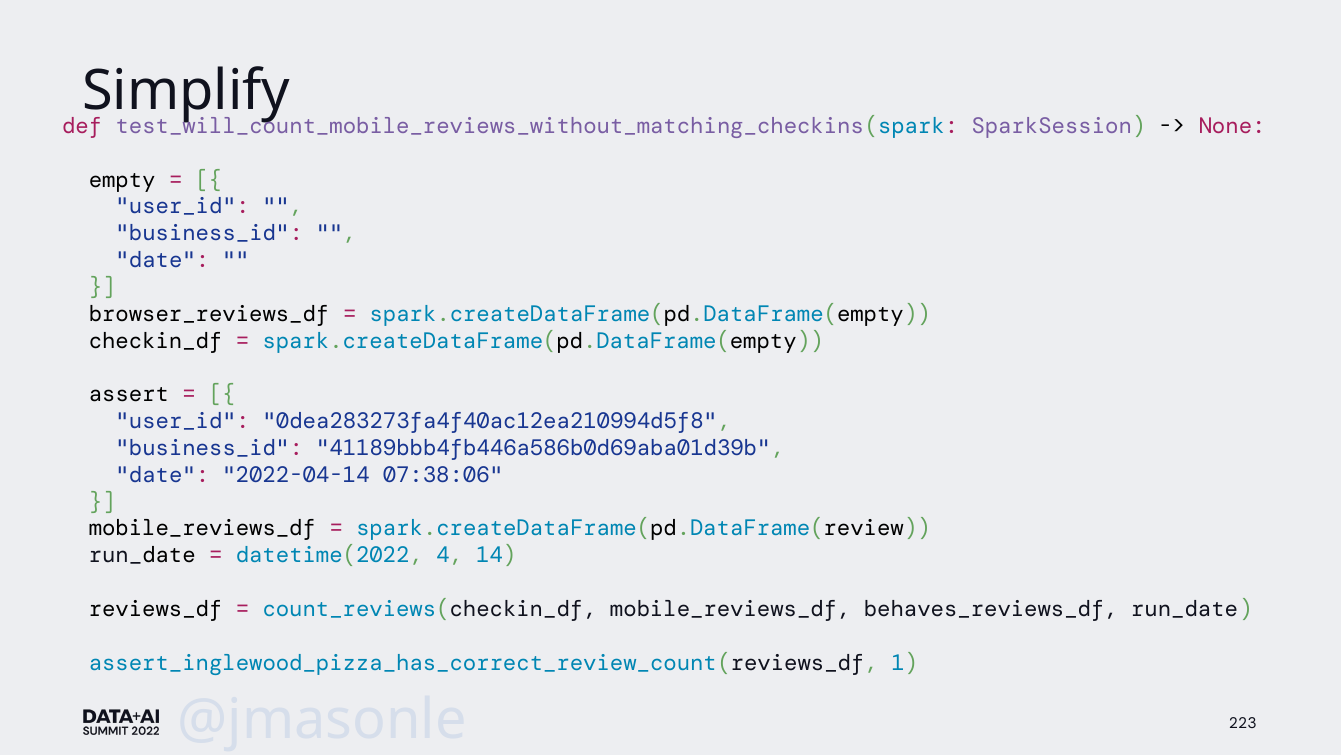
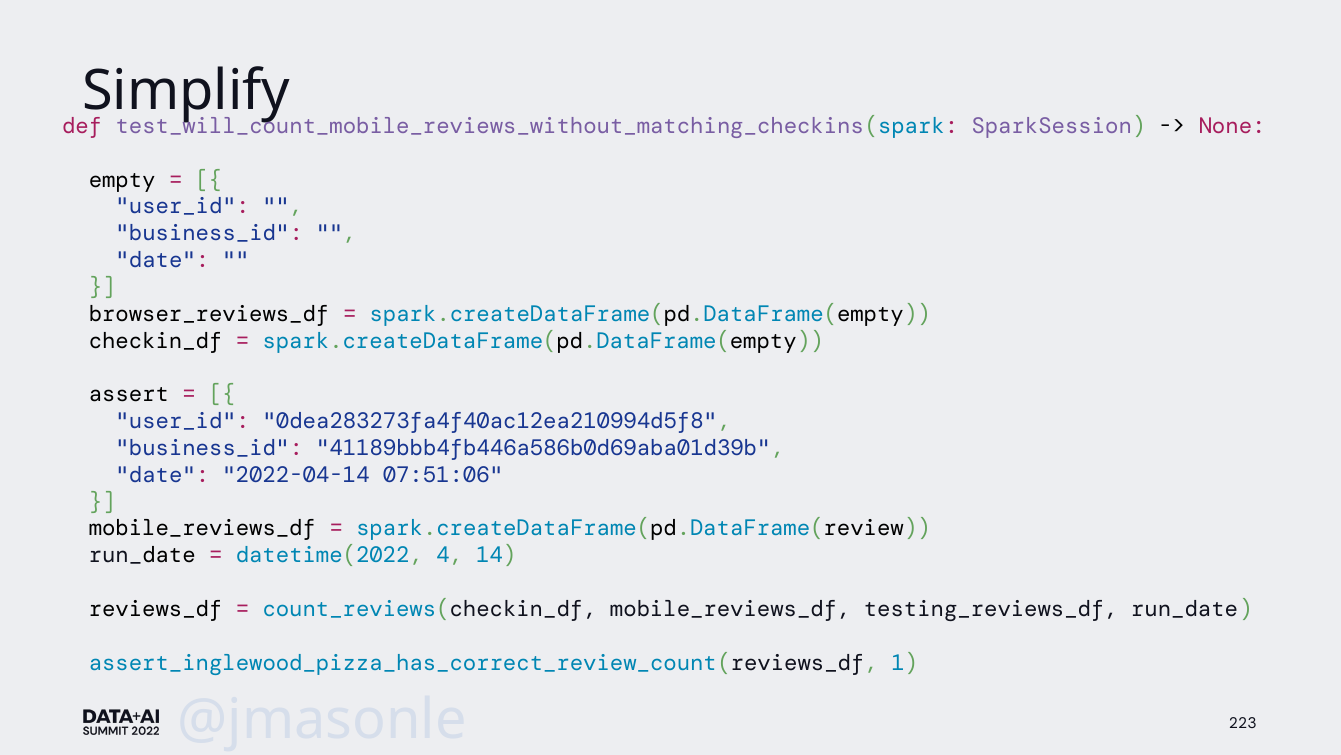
07:38:06: 07:38:06 -> 07:51:06
behaves_reviews_df: behaves_reviews_df -> testing_reviews_df
